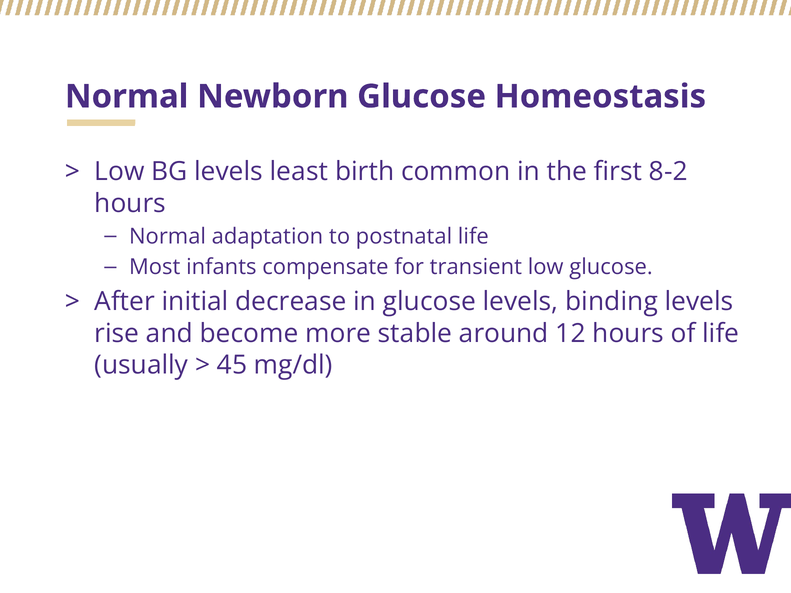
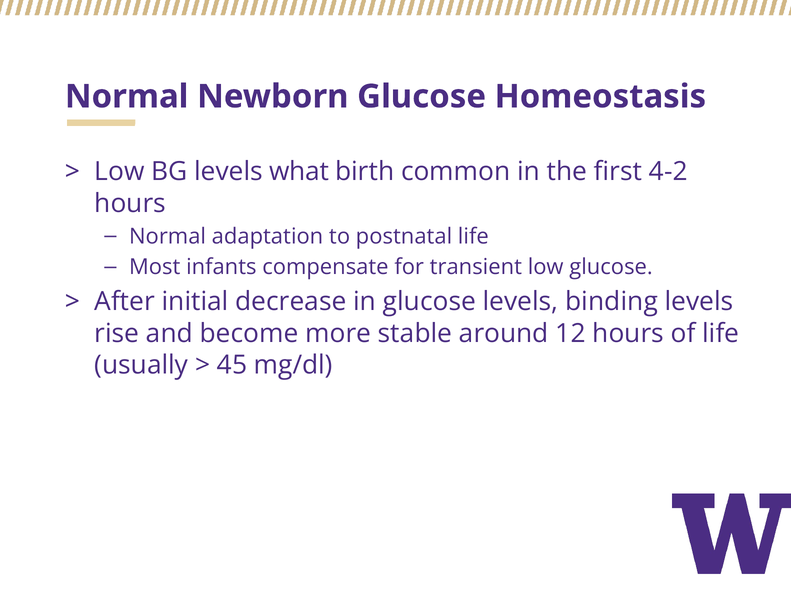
least: least -> what
8-2: 8-2 -> 4-2
